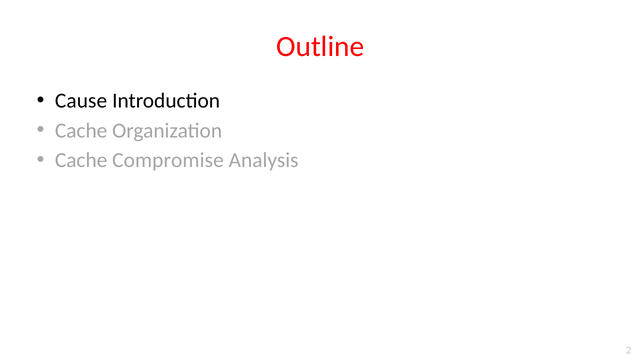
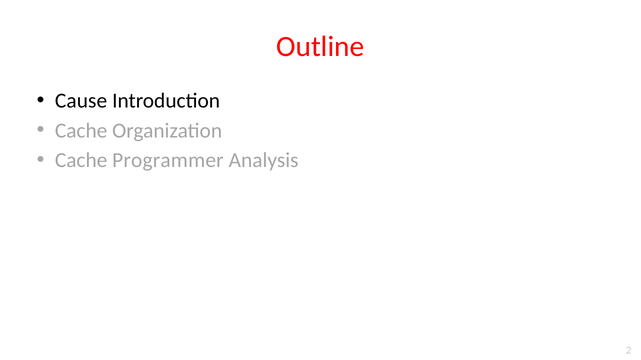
Compromise: Compromise -> Programmer
